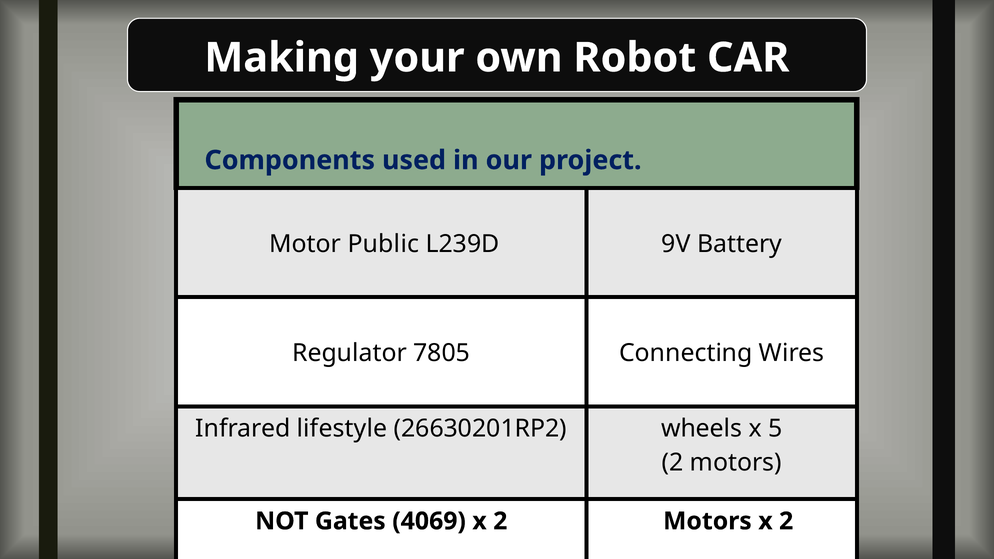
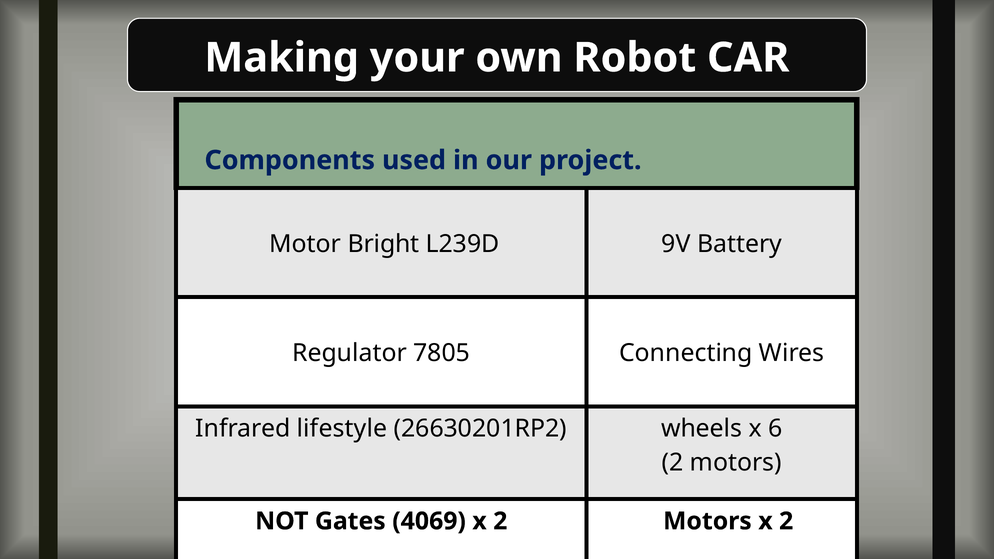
Public: Public -> Bright
5: 5 -> 6
